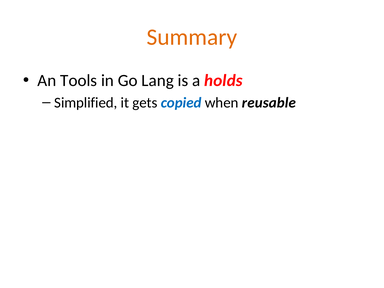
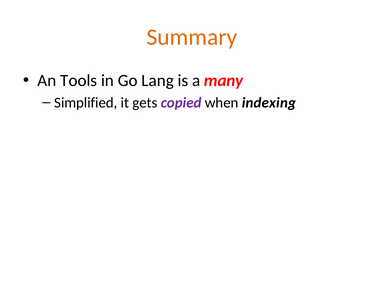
holds: holds -> many
copied colour: blue -> purple
reusable: reusable -> indexing
